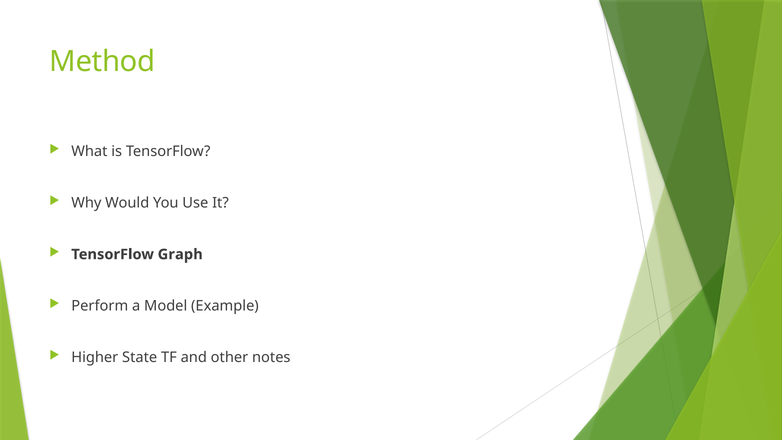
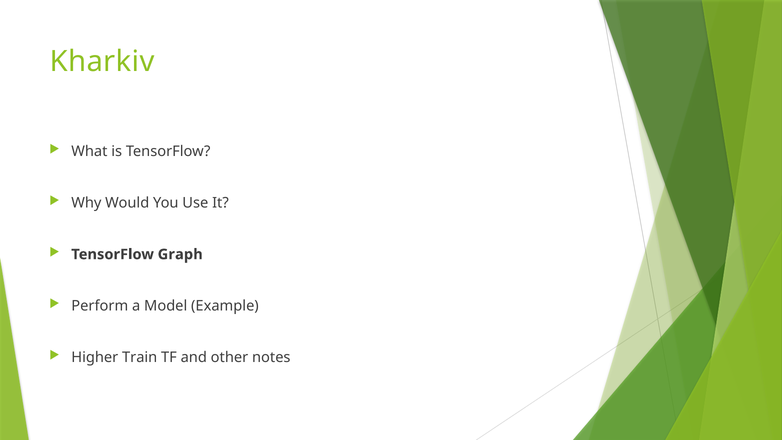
Method: Method -> Kharkiv
State: State -> Train
